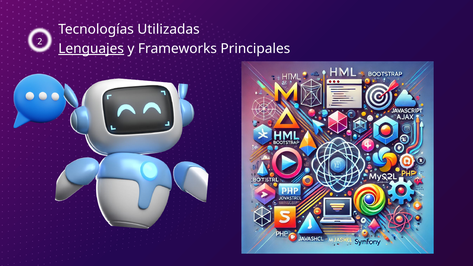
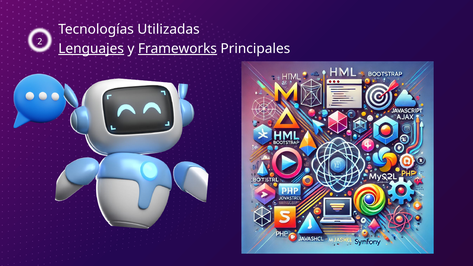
Frameworks underline: none -> present
